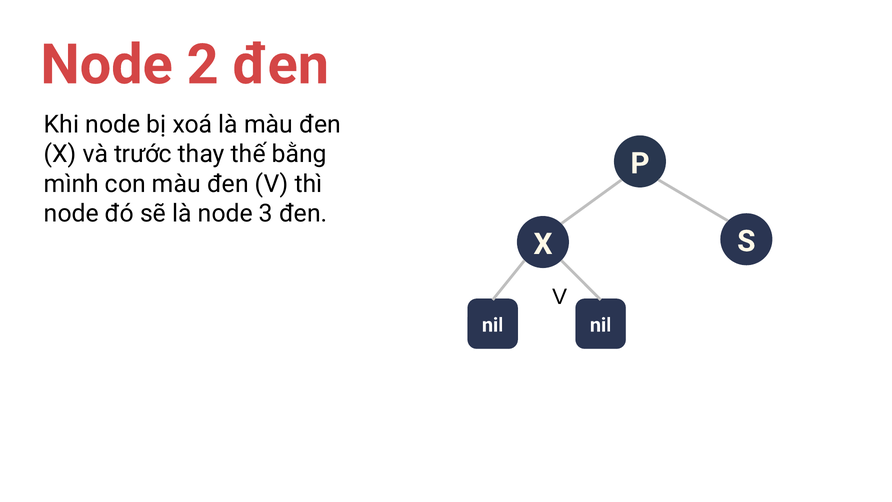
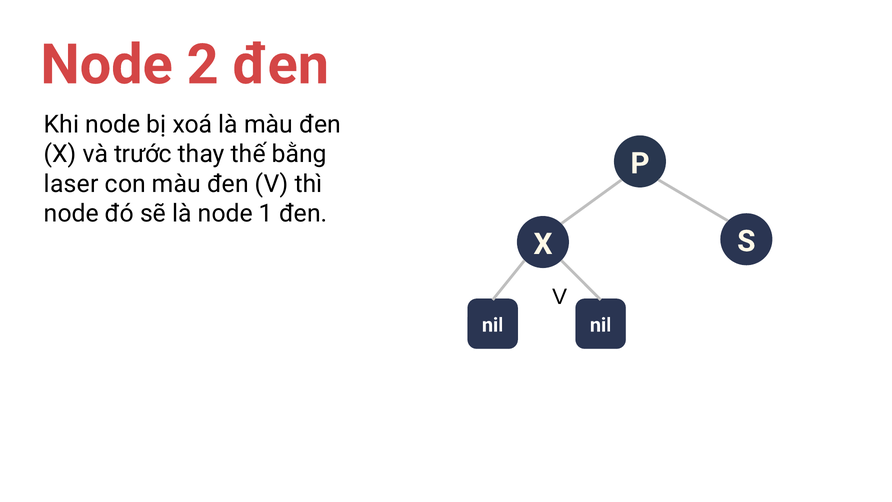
mình: mình -> laser
3: 3 -> 1
